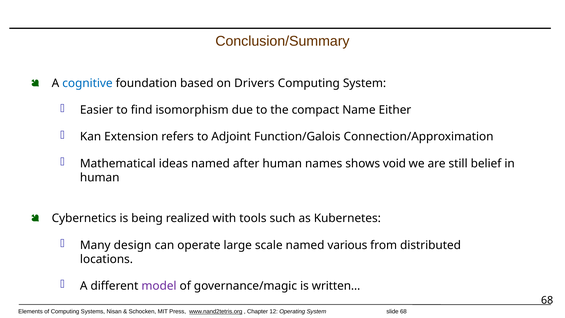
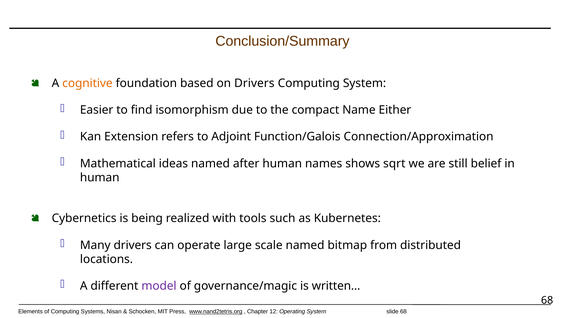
cognitive colour: blue -> orange
void: void -> sqrt
Many design: design -> drivers
various: various -> bitmap
